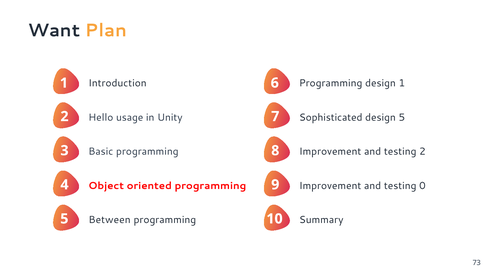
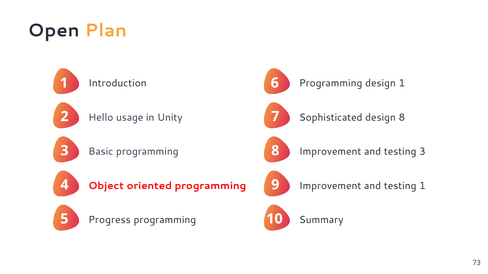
Want: Want -> Open
design 5: 5 -> 8
testing 2: 2 -> 3
testing 0: 0 -> 1
Between: Between -> Progress
